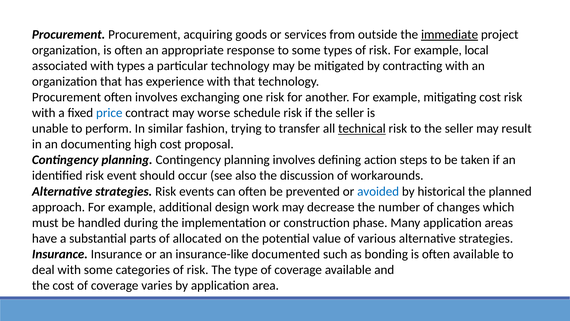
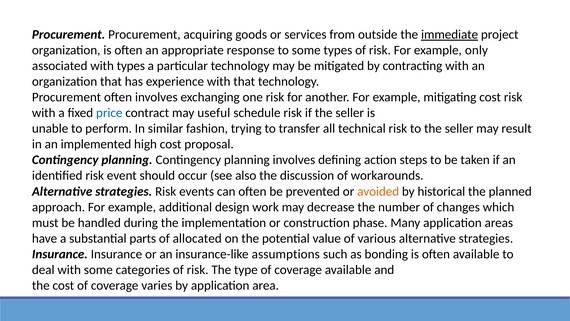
local: local -> only
worse: worse -> useful
technical underline: present -> none
documenting: documenting -> implemented
avoided colour: blue -> orange
documented: documented -> assumptions
